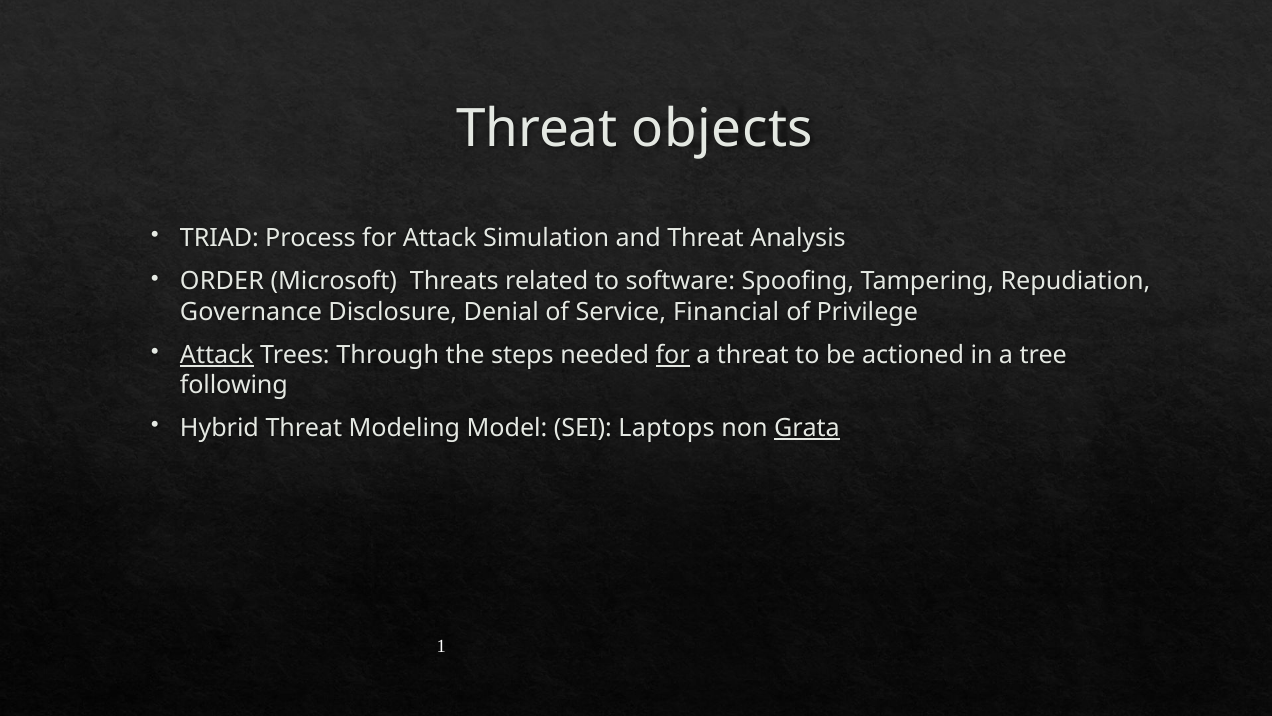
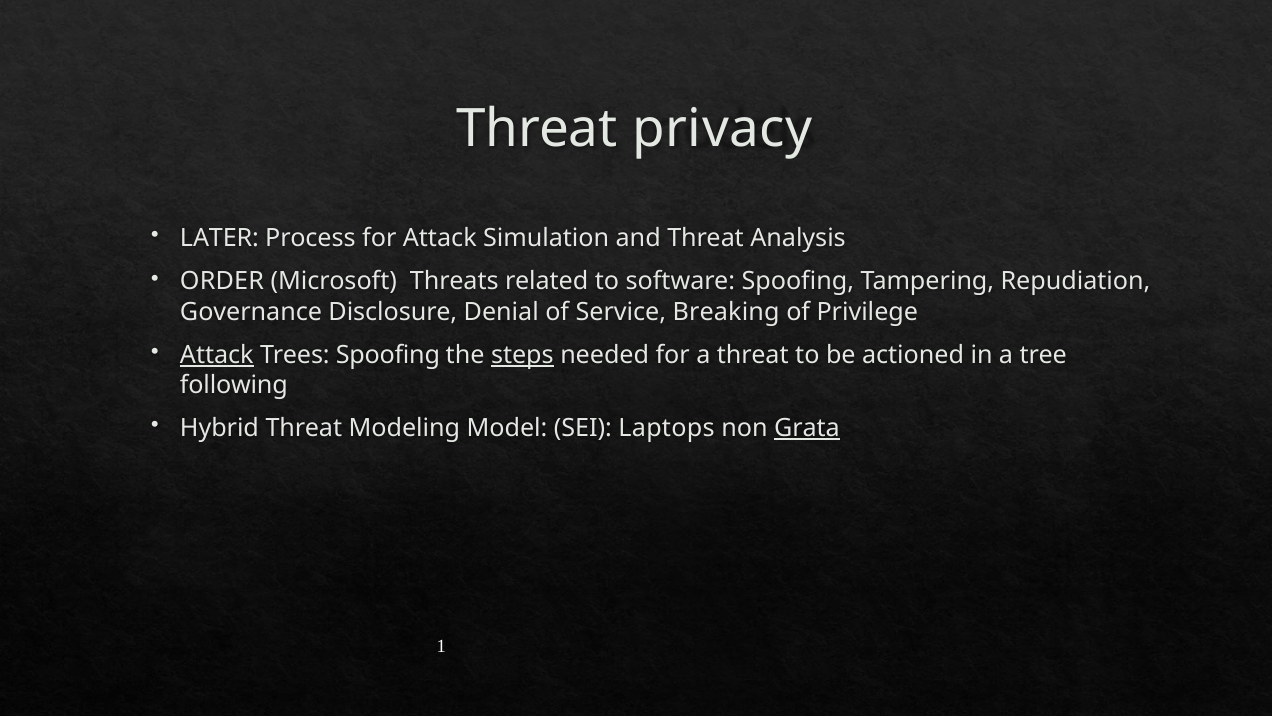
objects: objects -> privacy
TRIAD: TRIAD -> LATER
Financial: Financial -> Breaking
Trees Through: Through -> Spoofing
steps underline: none -> present
for at (673, 355) underline: present -> none
